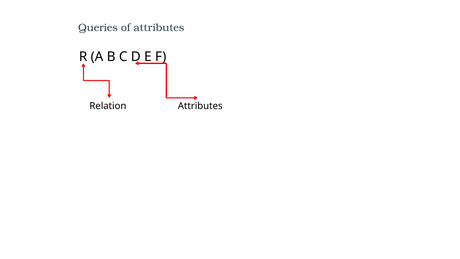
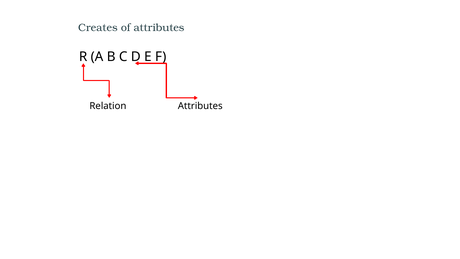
Queries: Queries -> Creates
